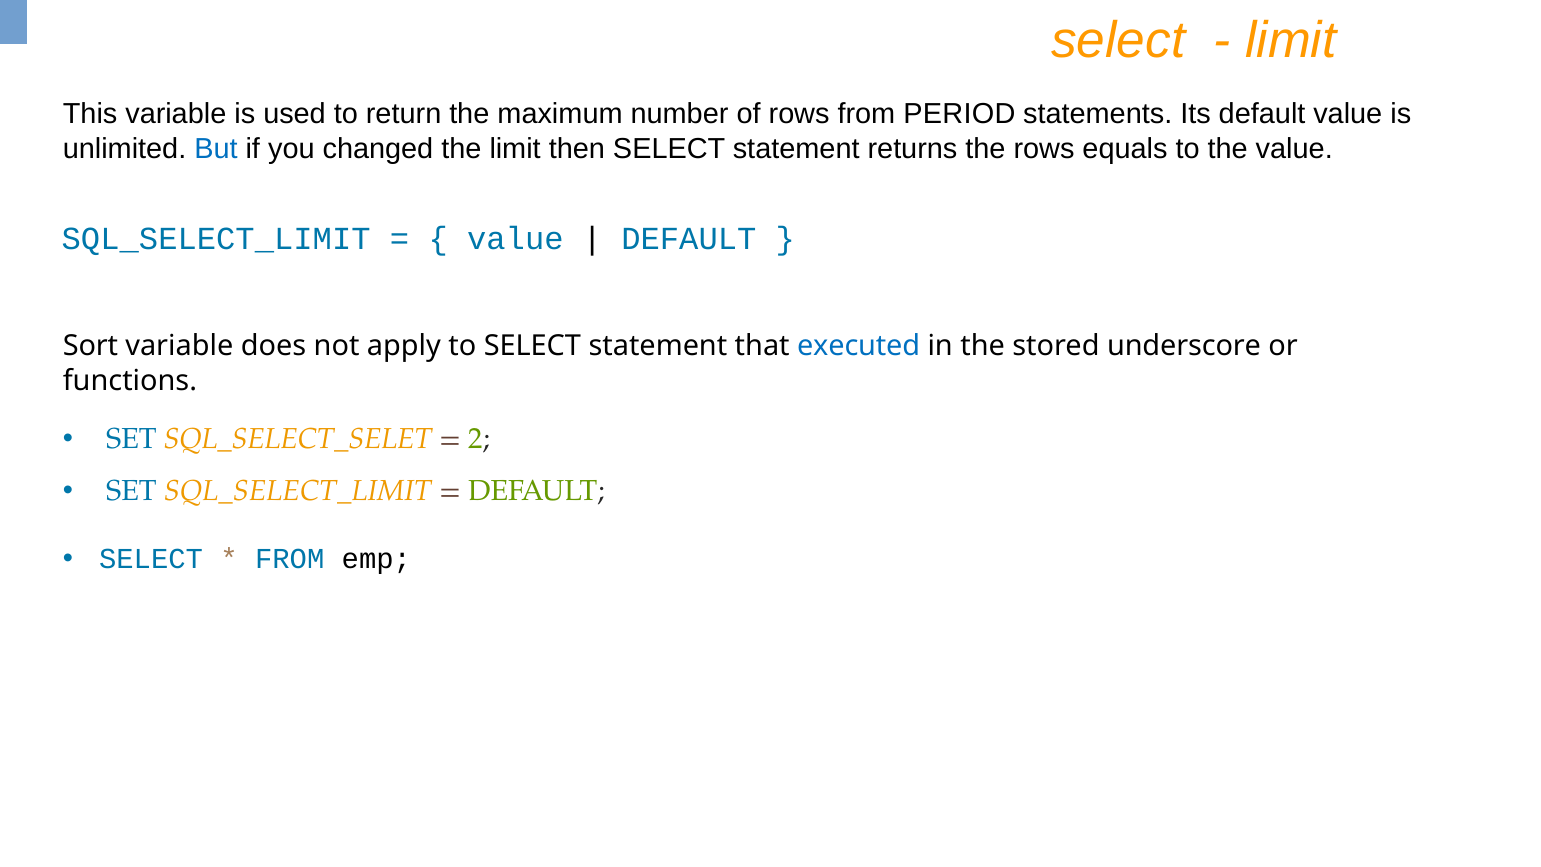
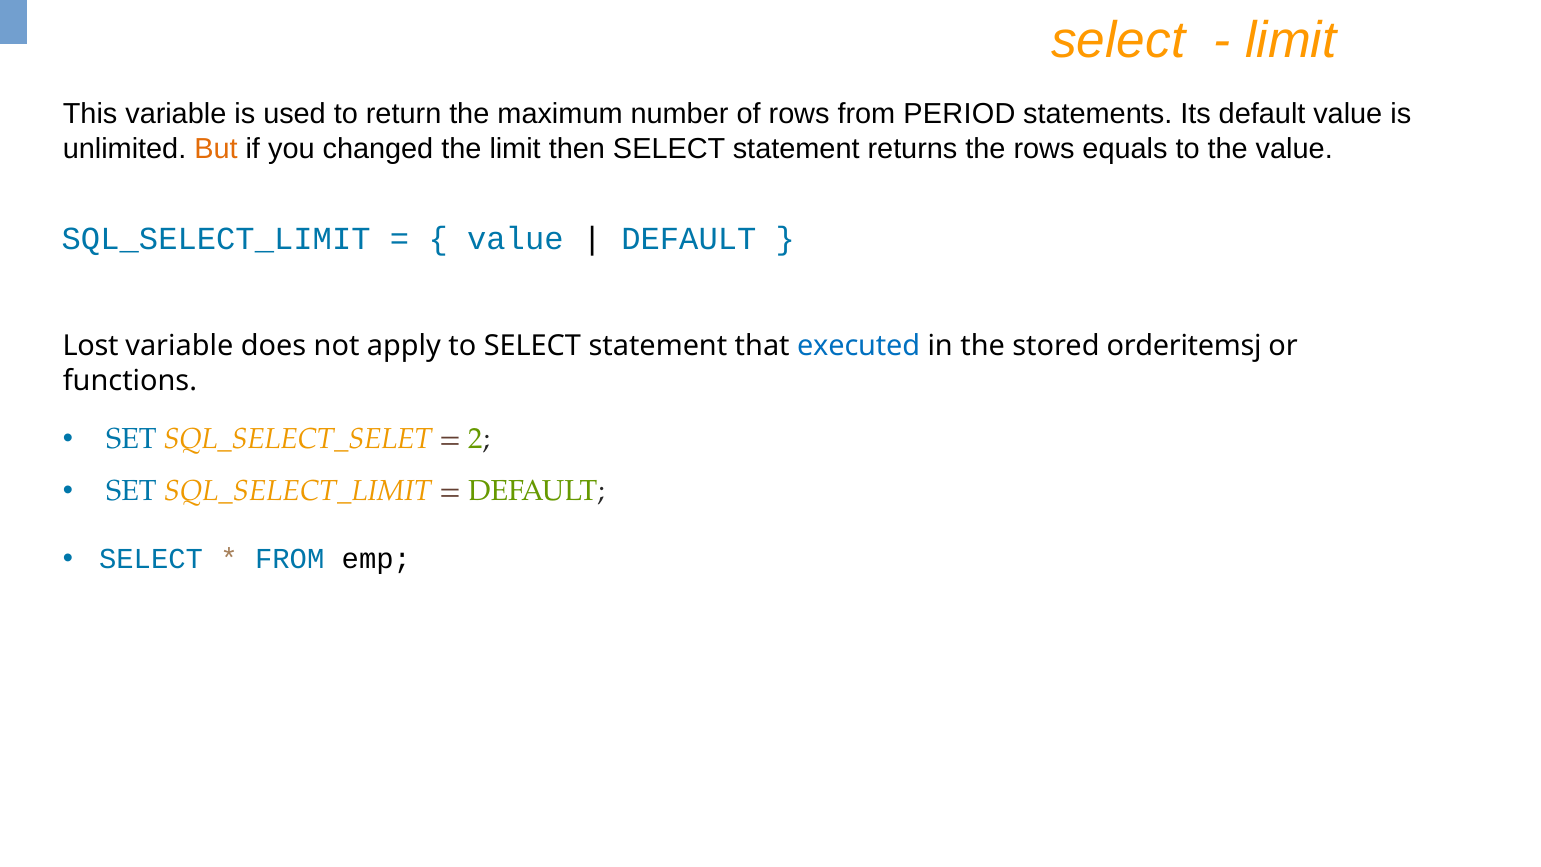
But colour: blue -> orange
Sort: Sort -> Lost
underscore: underscore -> orderitemsj
